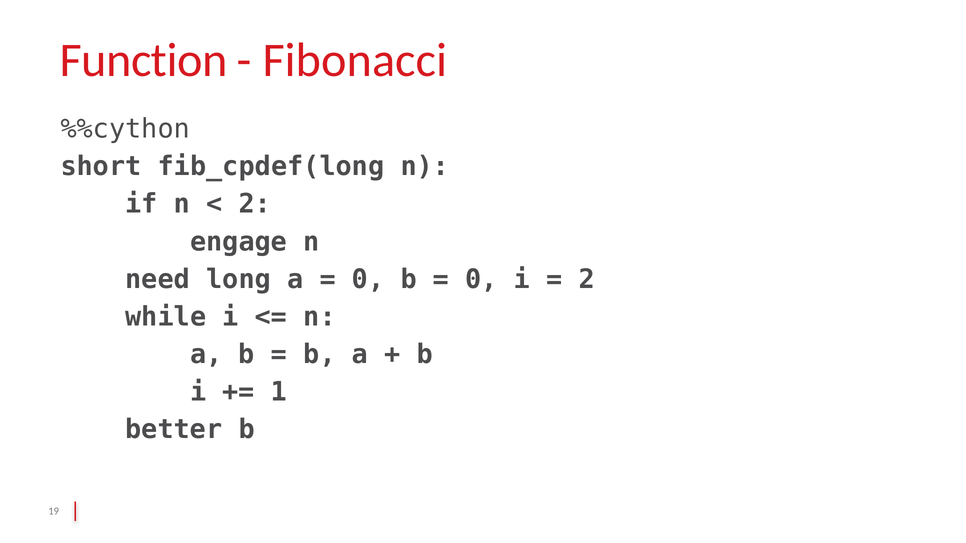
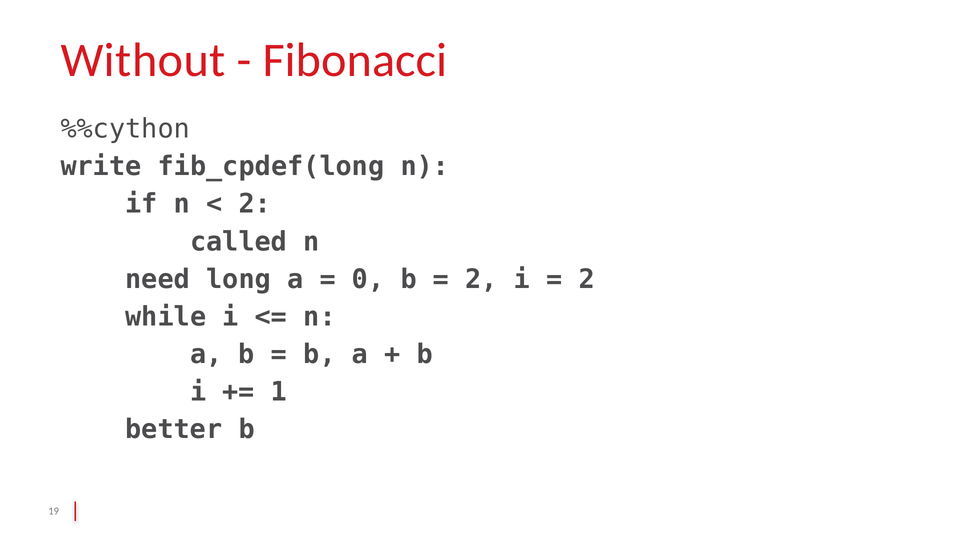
Function: Function -> Without
short: short -> write
engage: engage -> called
0 at (481, 279): 0 -> 2
